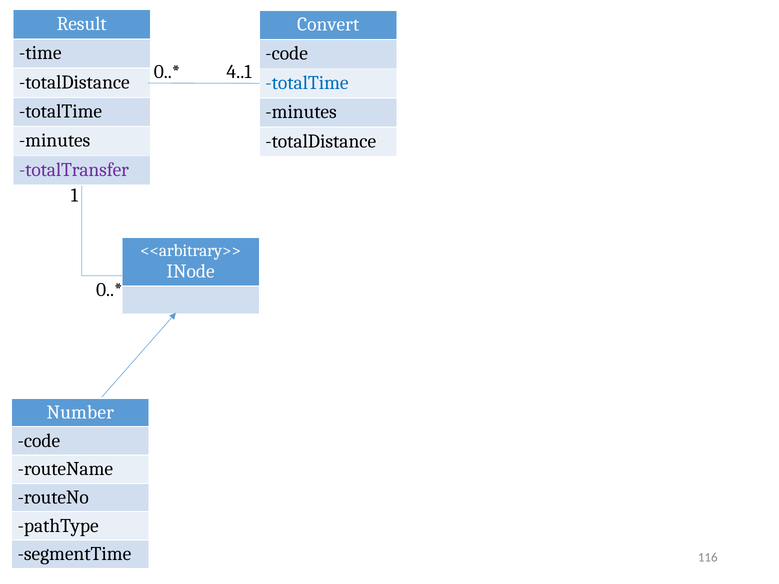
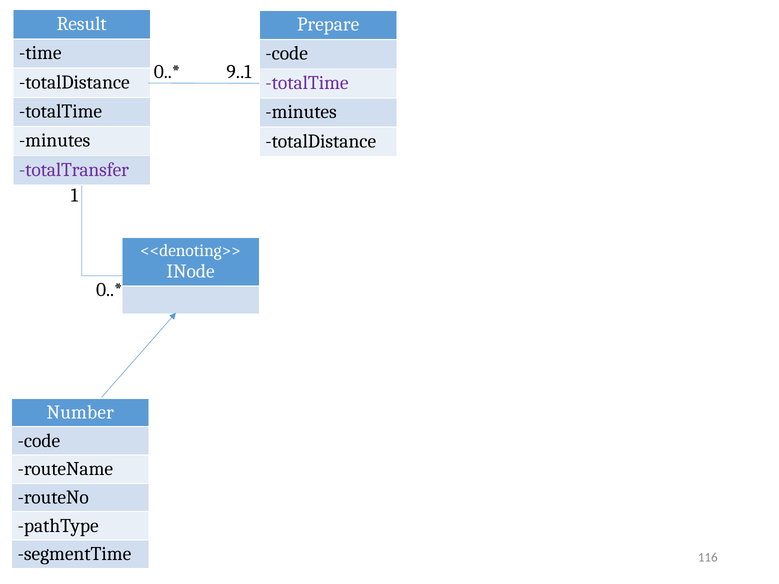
Convert: Convert -> Prepare
4..1: 4..1 -> 9..1
totalTime at (307, 83) colour: blue -> purple
<<arbitrary>>: <<arbitrary>> -> <<denoting>>
